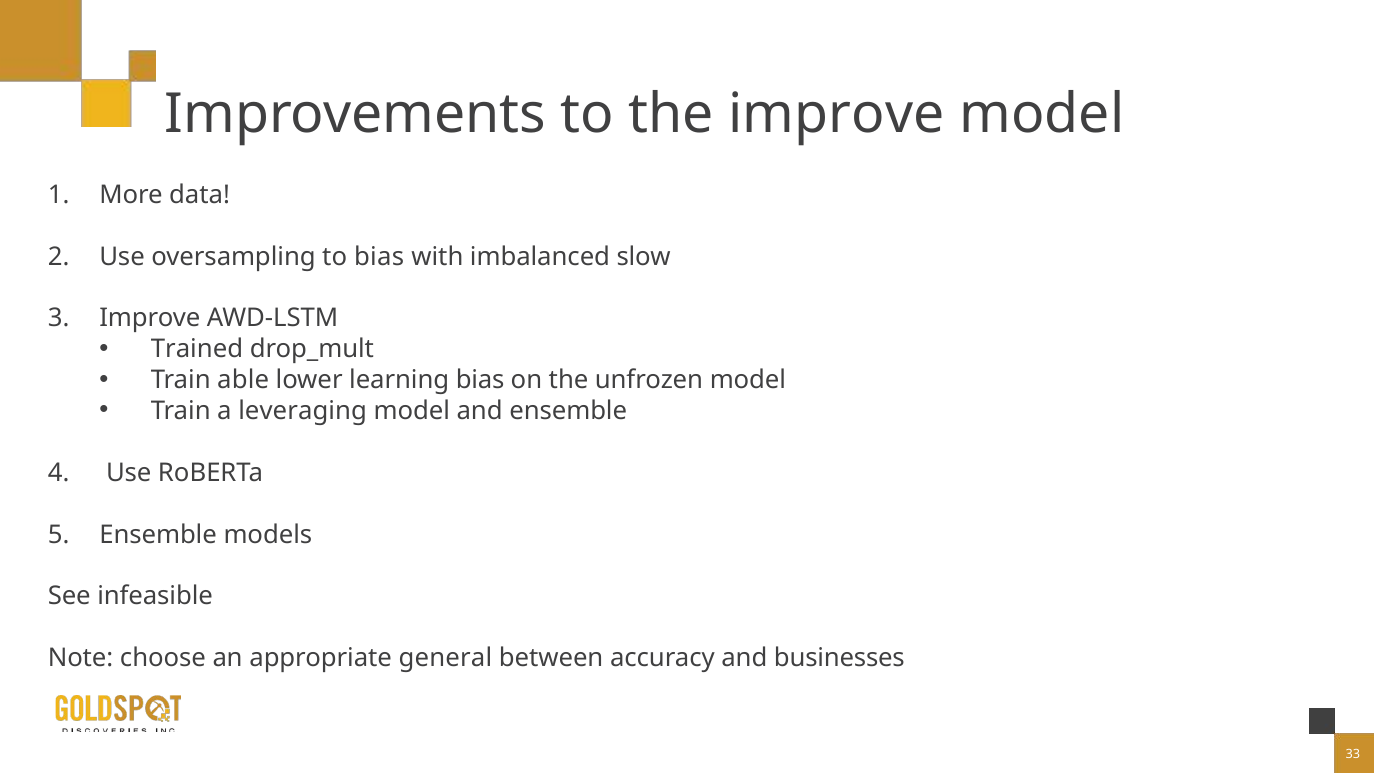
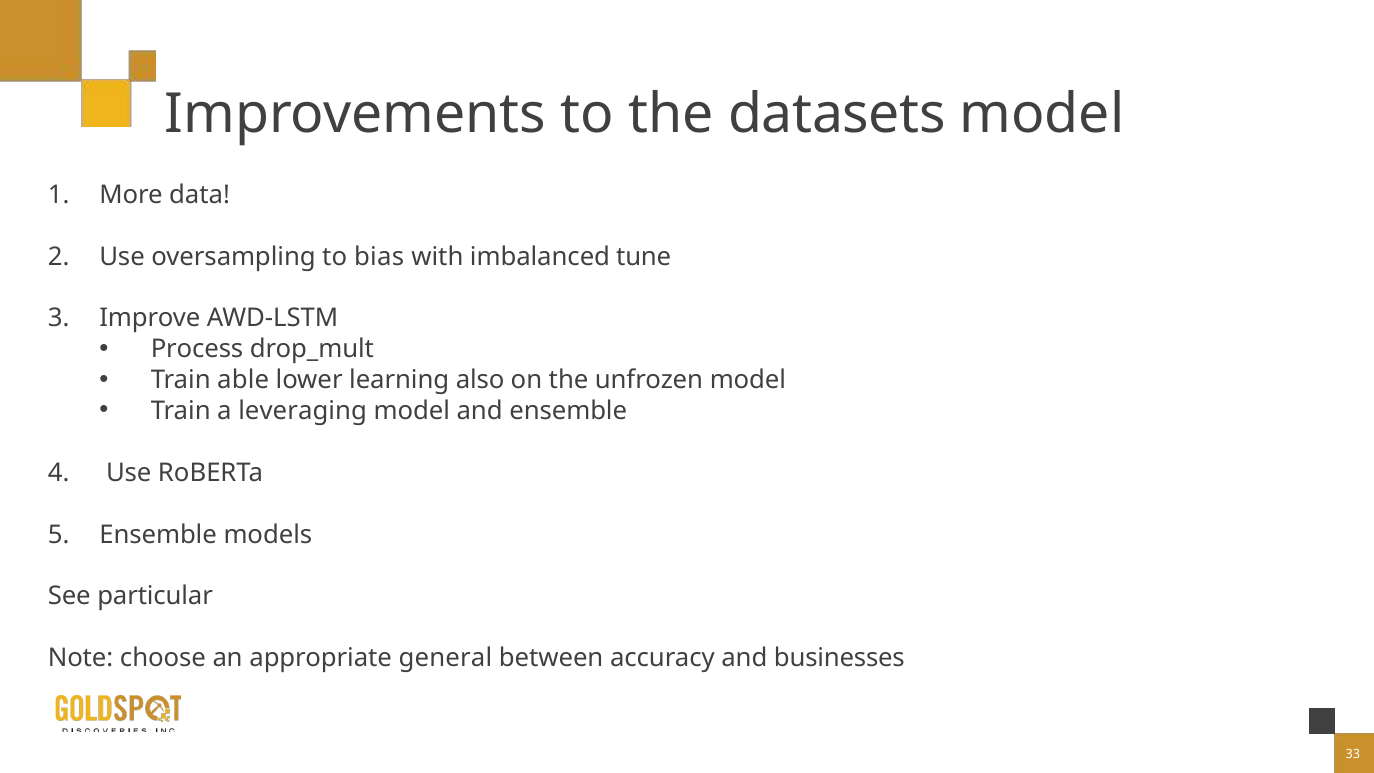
the improve: improve -> datasets
slow: slow -> tune
Trained: Trained -> Process
learning bias: bias -> also
infeasible: infeasible -> particular
